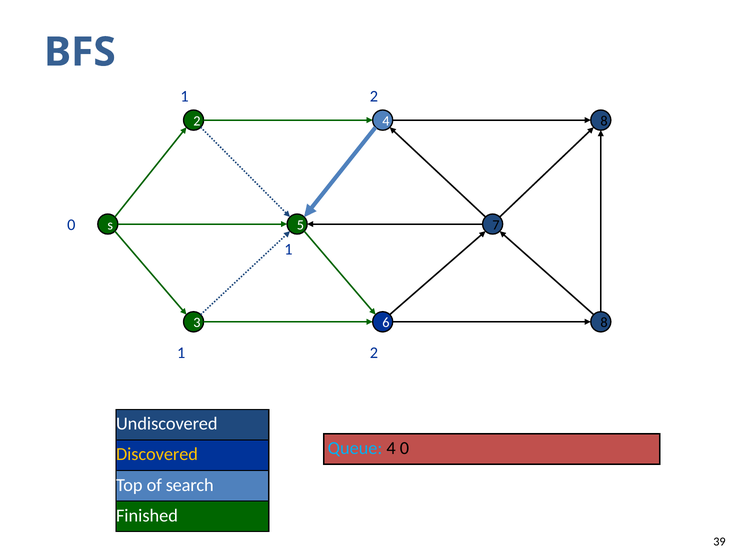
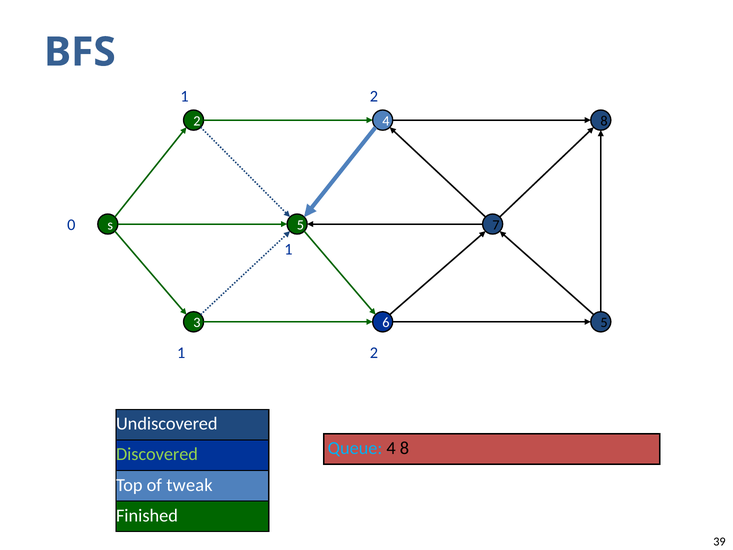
6 8: 8 -> 5
4 0: 0 -> 8
Discovered colour: yellow -> light green
search: search -> tweak
